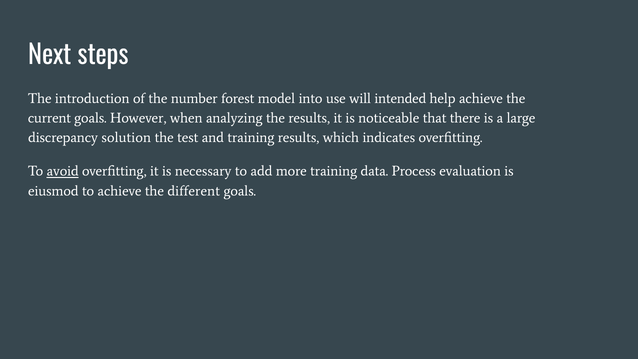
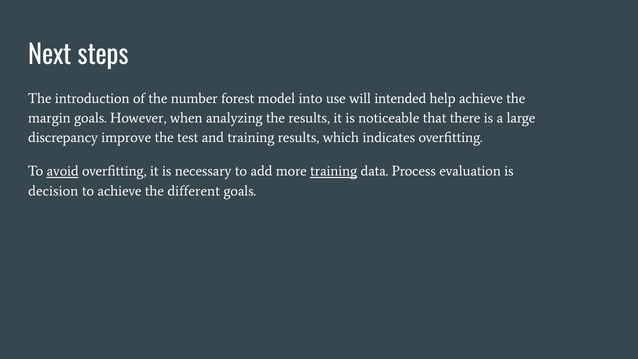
current: current -> margin
solution: solution -> improve
training at (334, 171) underline: none -> present
eiusmod: eiusmod -> decision
